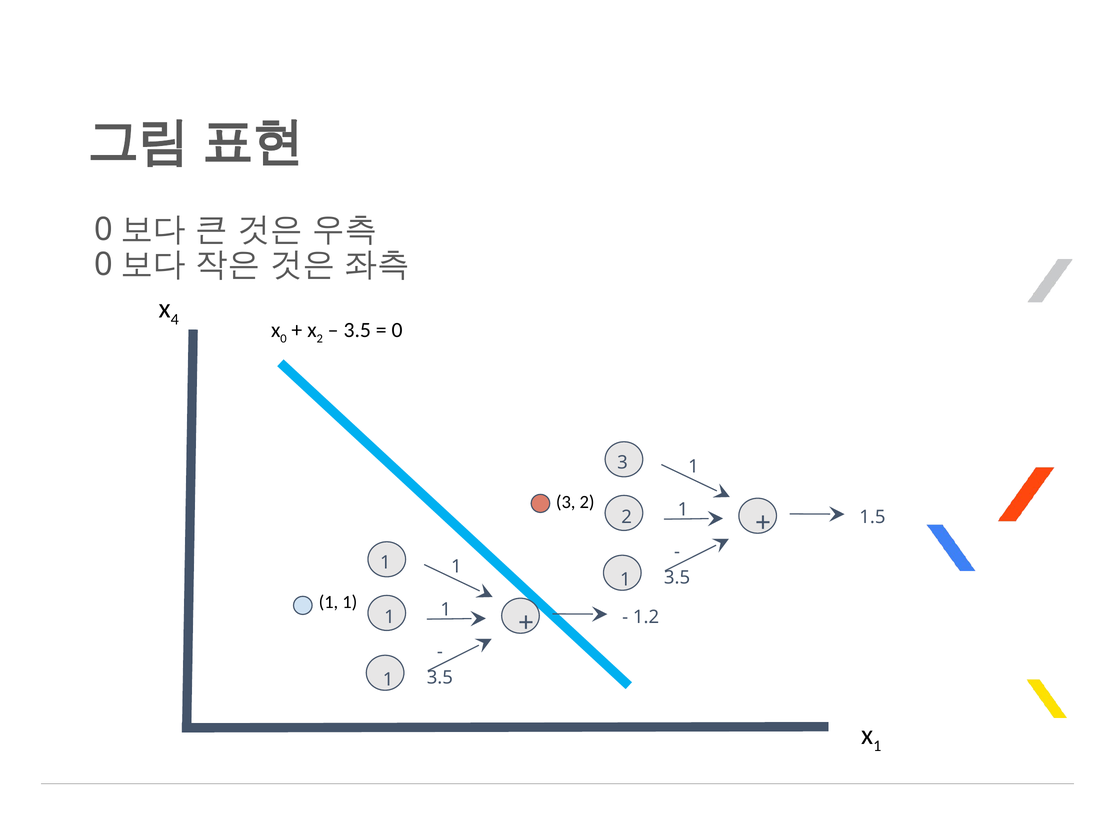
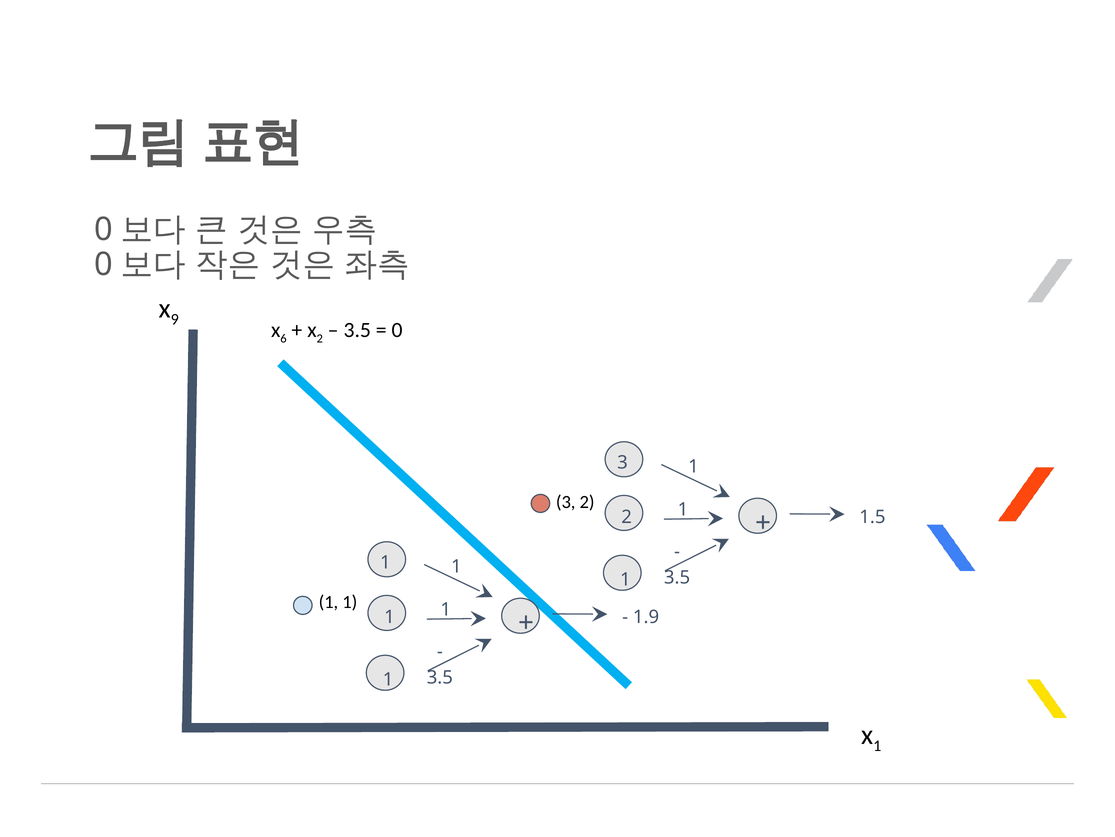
4: 4 -> 9
0 at (284, 338): 0 -> 6
1.2: 1.2 -> 1.9
